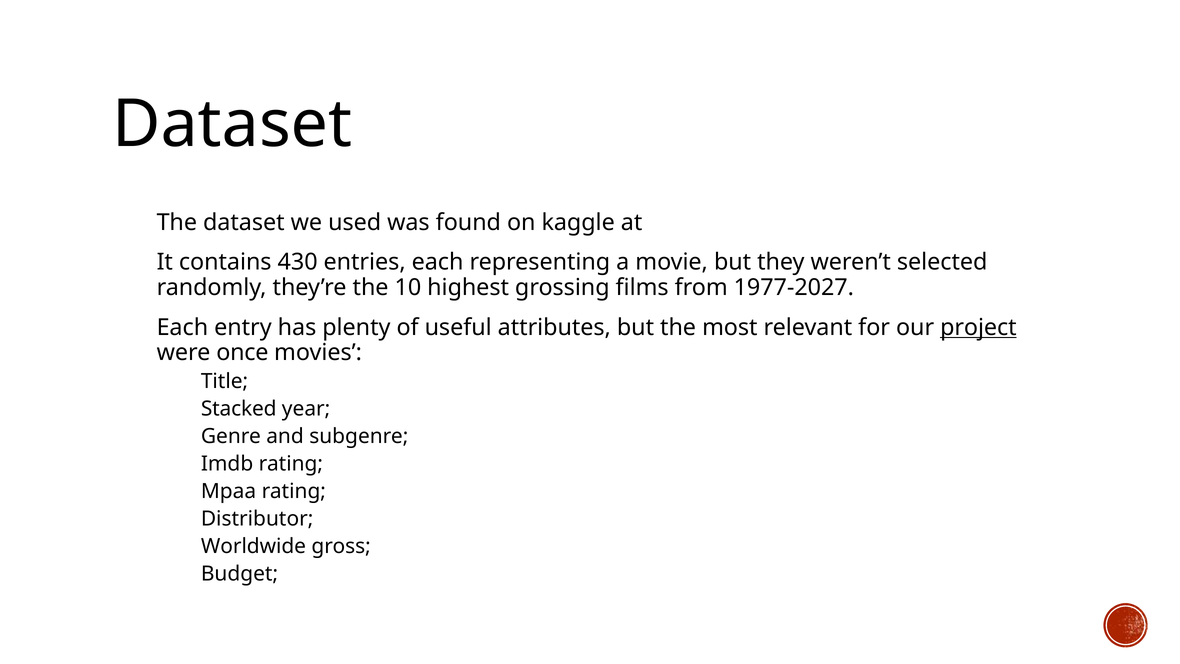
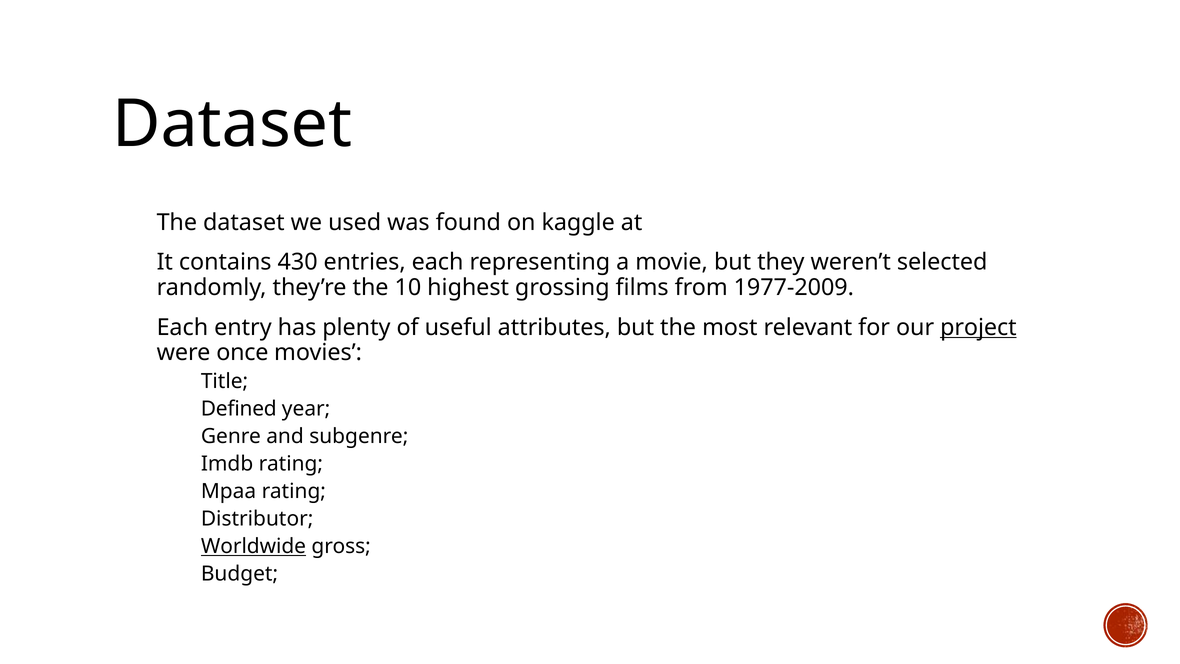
1977-2027: 1977-2027 -> 1977-2009
Stacked: Stacked -> Defined
Worldwide underline: none -> present
